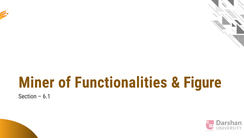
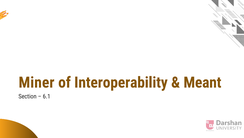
Functionalities: Functionalities -> Interoperability
Figure: Figure -> Meant
